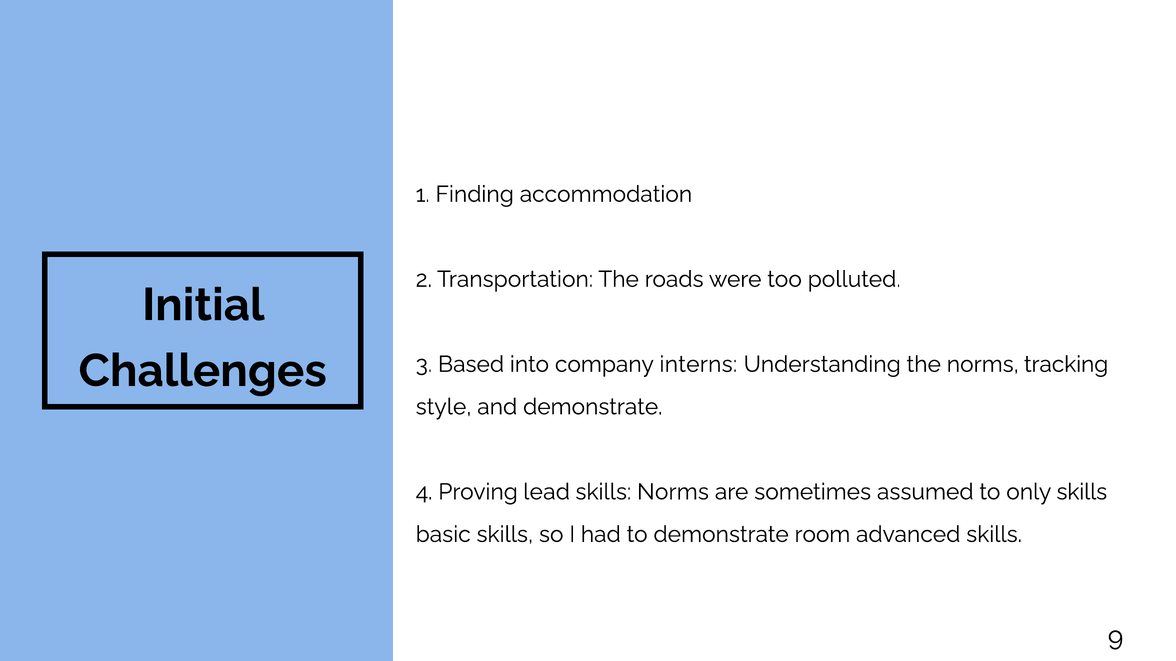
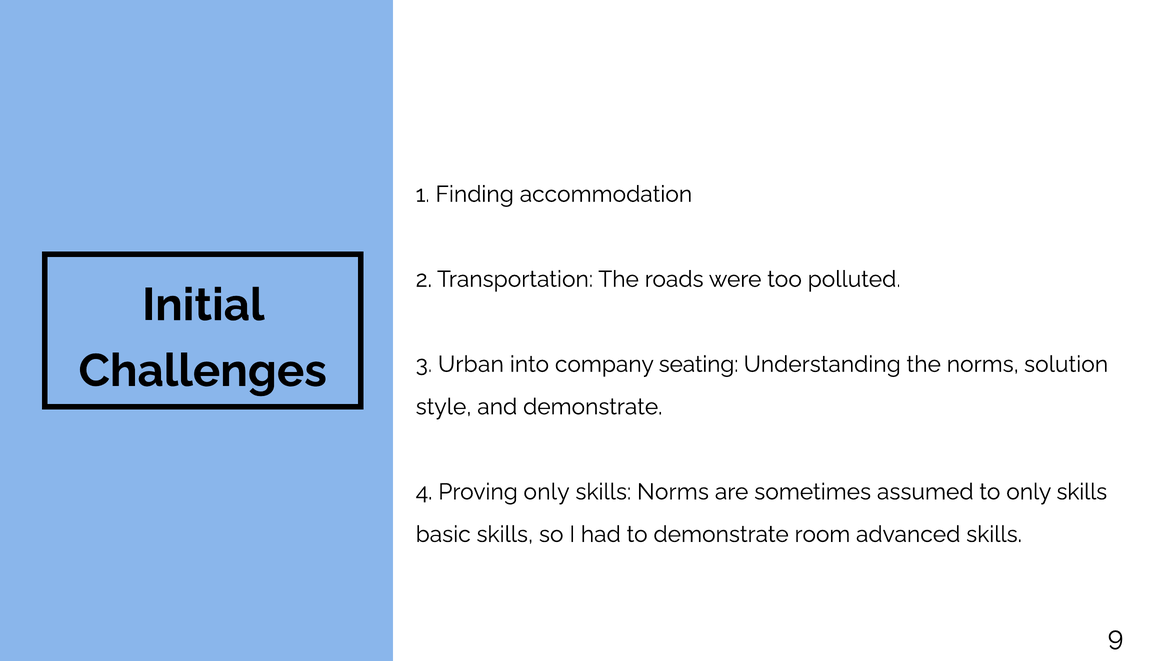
Based: Based -> Urban
interns: interns -> seating
tracking: tracking -> solution
Proving lead: lead -> only
